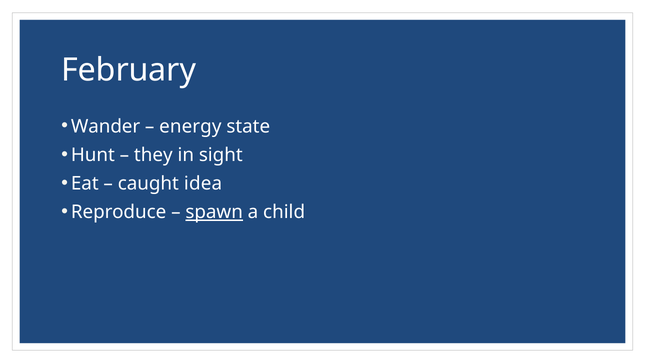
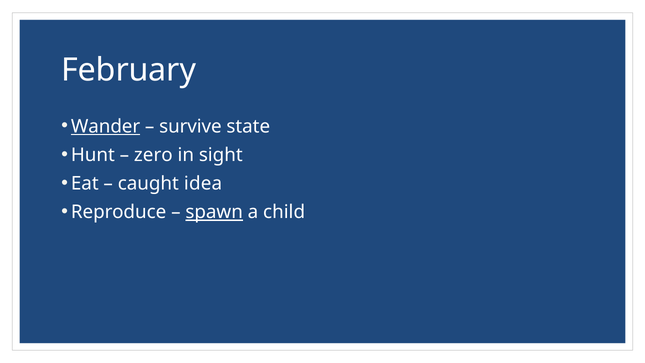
Wander underline: none -> present
energy: energy -> survive
they: they -> zero
